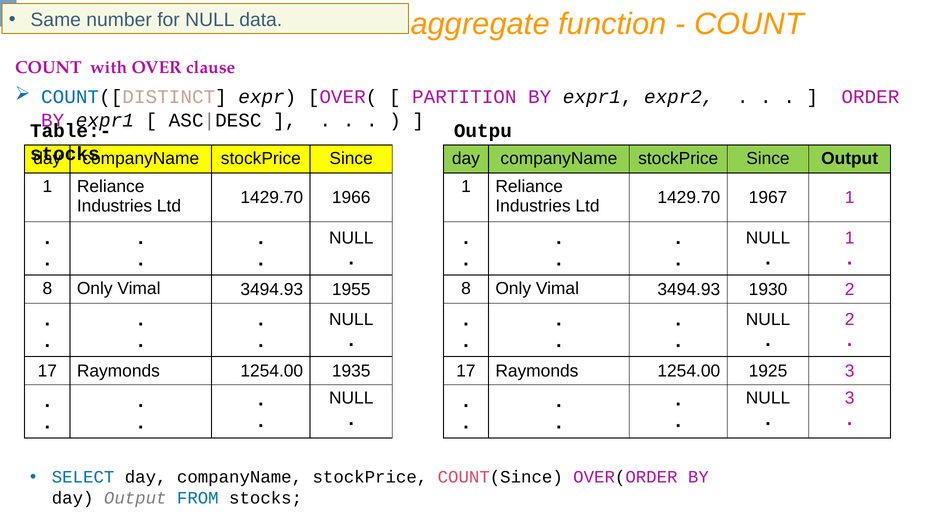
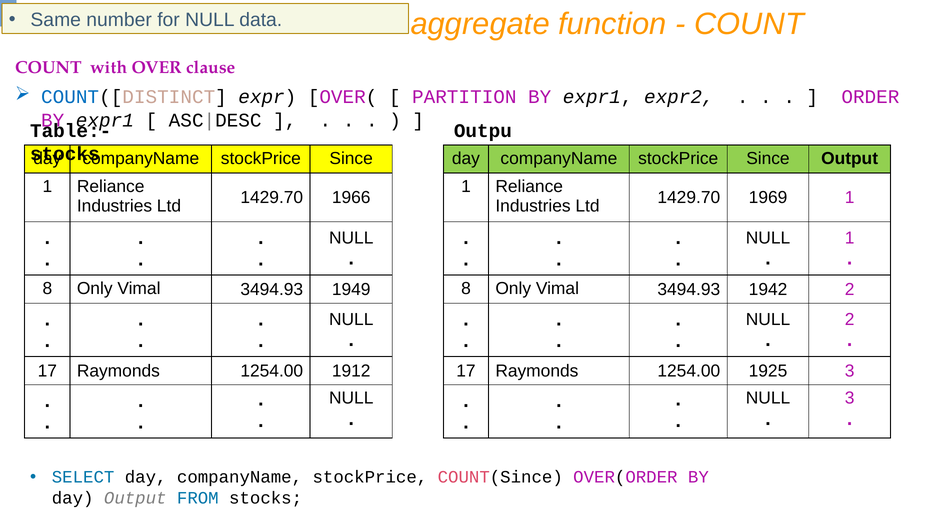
1967: 1967 -> 1969
1955: 1955 -> 1949
1930: 1930 -> 1942
1935: 1935 -> 1912
